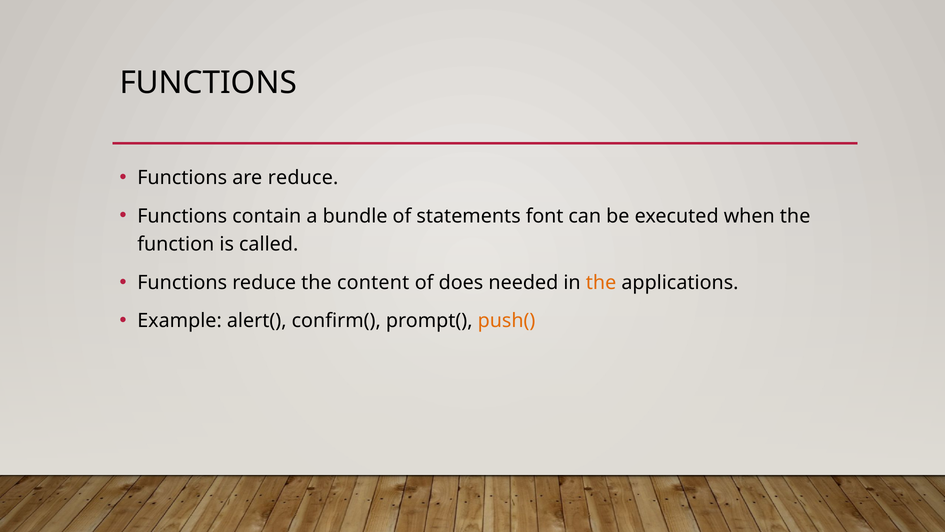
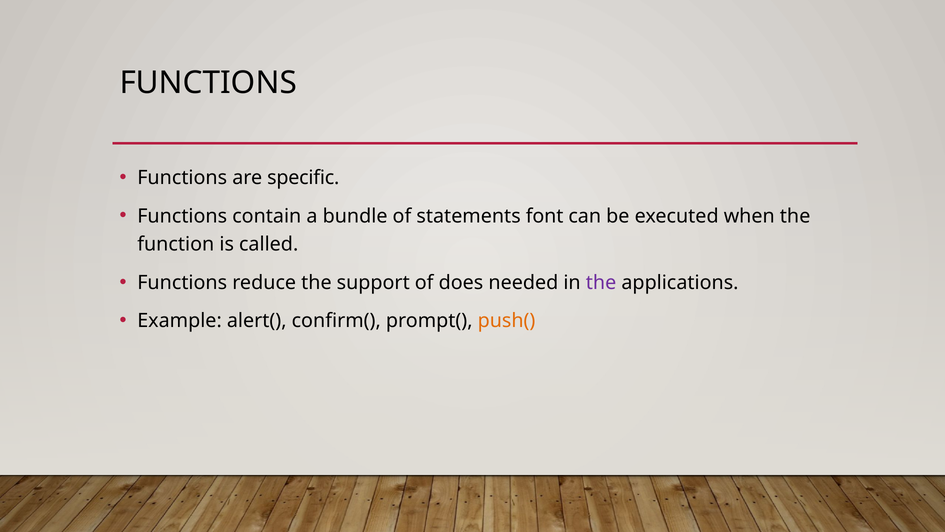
are reduce: reduce -> specific
content: content -> support
the at (601, 282) colour: orange -> purple
